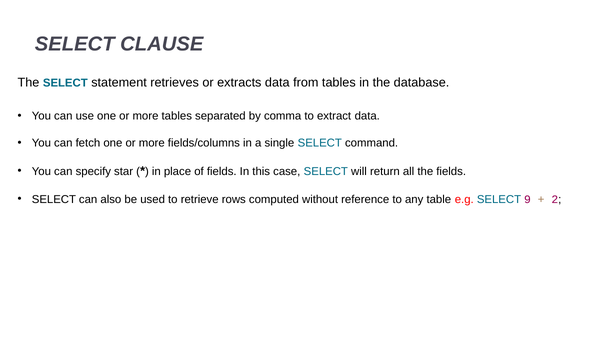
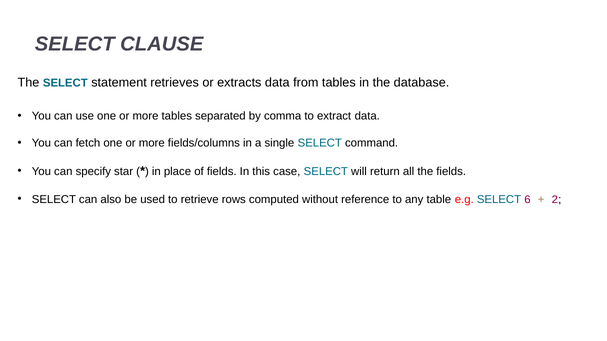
9: 9 -> 6
